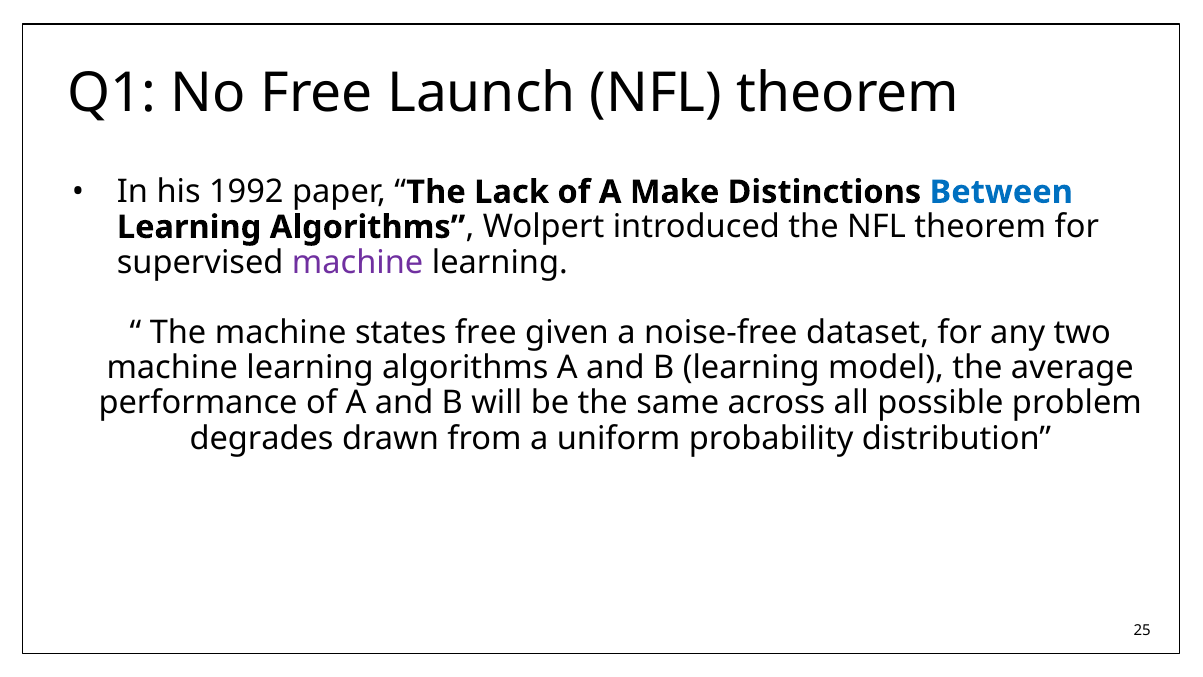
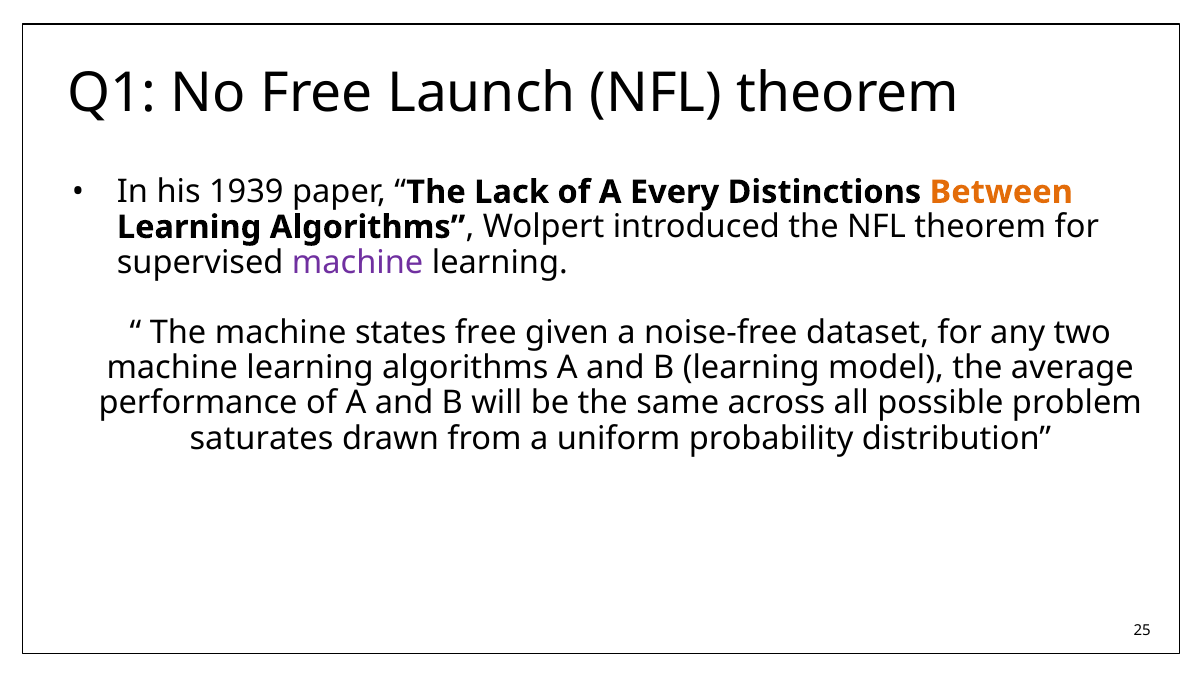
1992: 1992 -> 1939
Make: Make -> Every
Between colour: blue -> orange
degrades: degrades -> saturates
